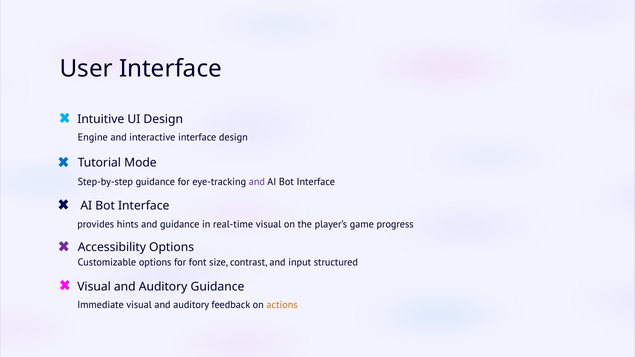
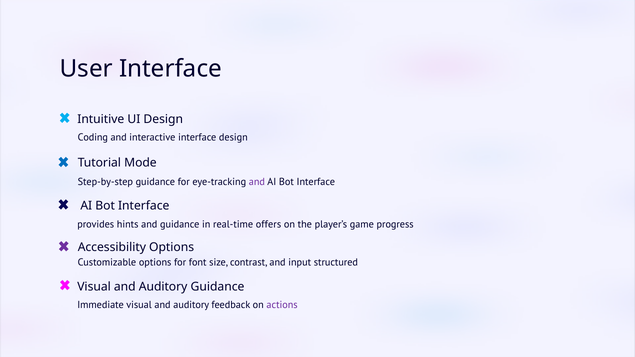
Engine: Engine -> Coding
real-time visual: visual -> offers
actions colour: orange -> purple
